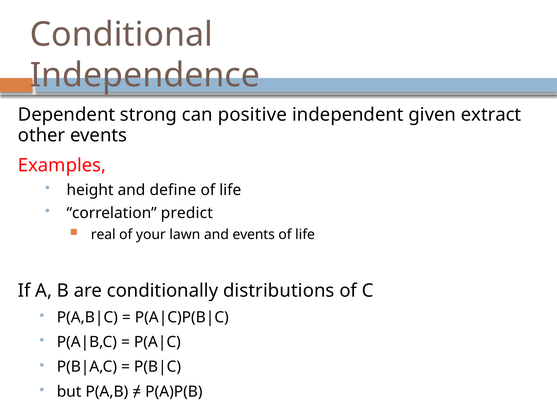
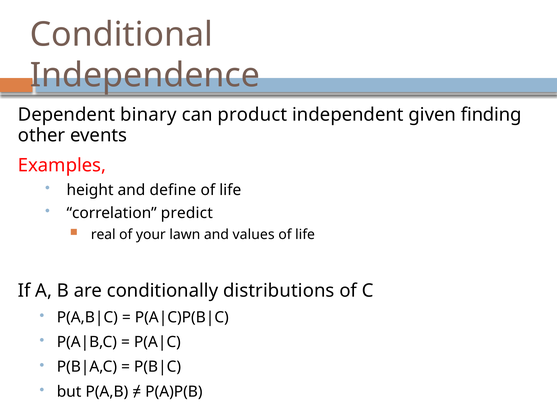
strong: strong -> binary
positive: positive -> product
extract: extract -> finding
and events: events -> values
